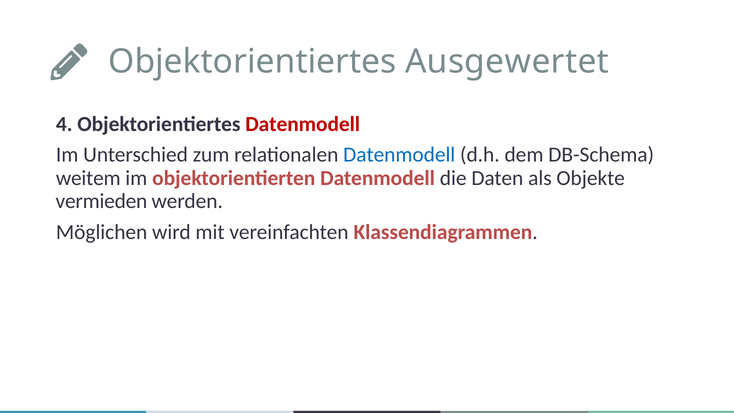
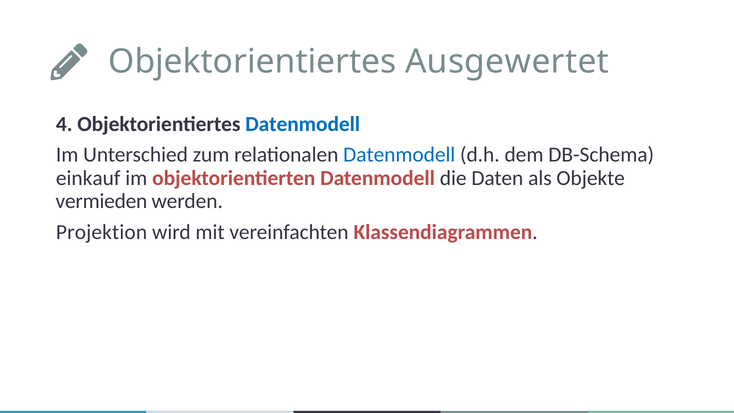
Datenmodell at (303, 124) colour: red -> blue
weitem: weitem -> einkauf
Möglichen: Möglichen -> Projektion
